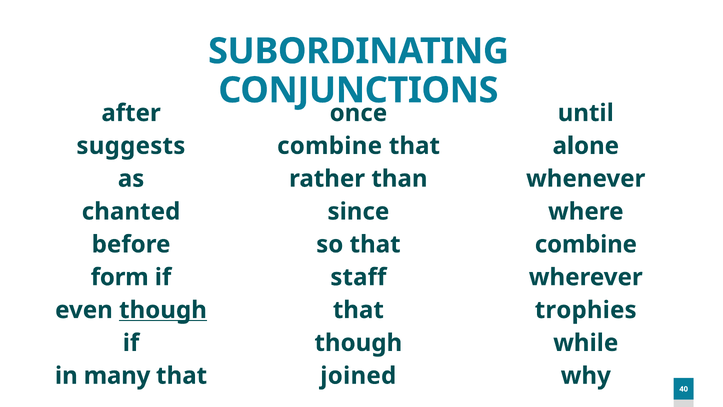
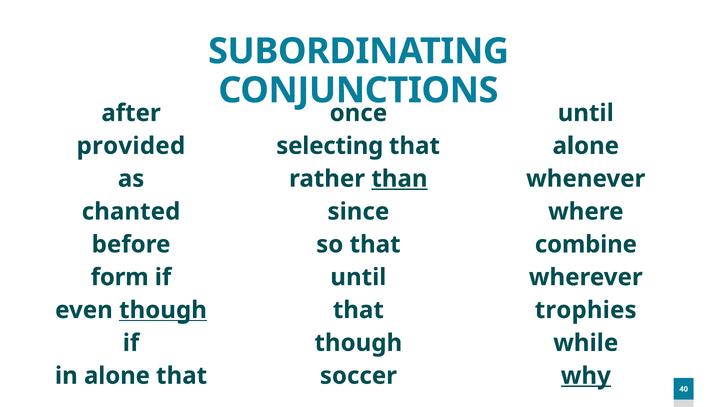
suggests: suggests -> provided
combine at (330, 146): combine -> selecting
than underline: none -> present
staff at (358, 277): staff -> until
in many: many -> alone
joined: joined -> soccer
why underline: none -> present
